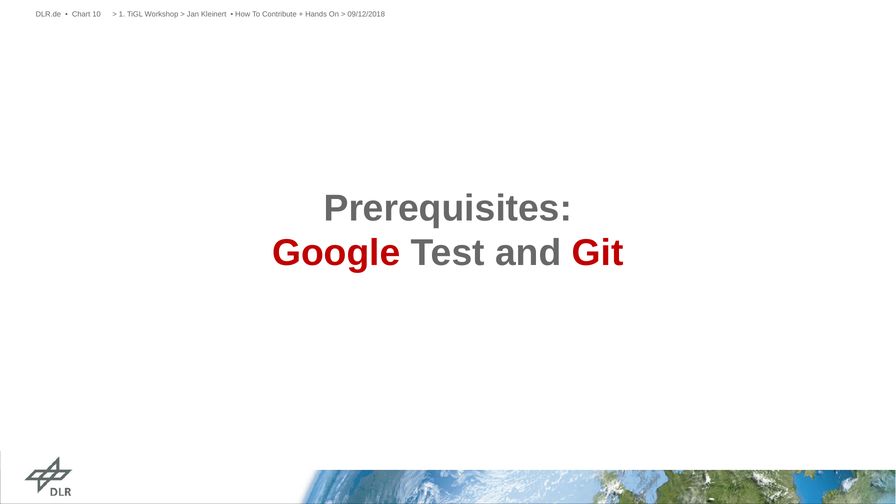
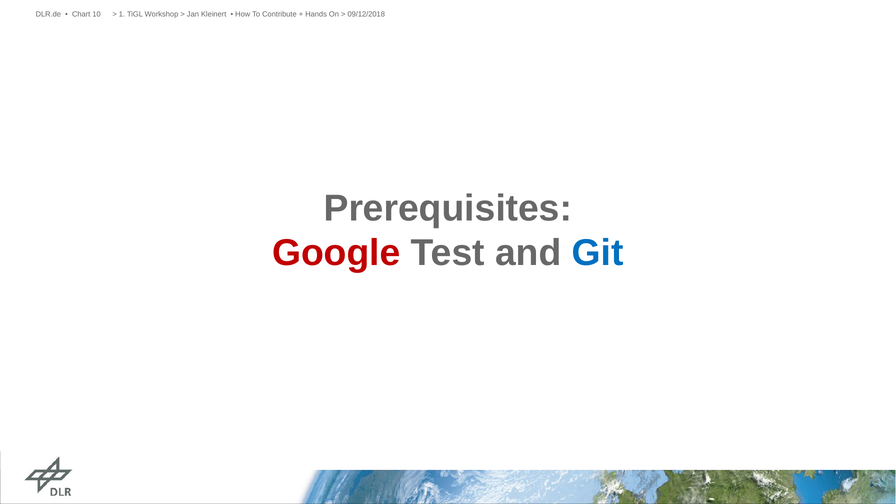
Git colour: red -> blue
